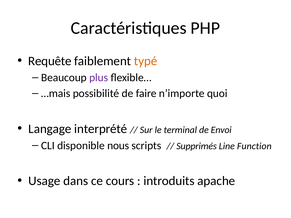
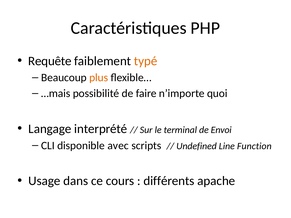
plus colour: purple -> orange
nous: nous -> avec
Supprimés: Supprimés -> Undefined
introduits: introduits -> différents
